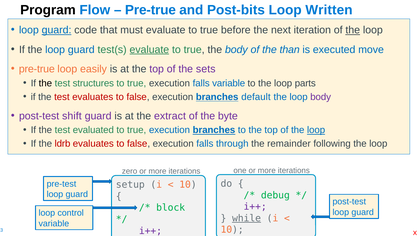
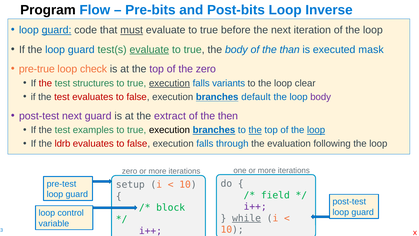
Pre-true at (150, 10): Pre-true -> Pre-bits
Written: Written -> Inverse
must underline: none -> present
the at (353, 30) underline: present -> none
move: move -> mask
easily: easily -> check
the sets: sets -> zero
the at (45, 83) colour: black -> red
execution at (169, 83) underline: none -> present
falls variable: variable -> variants
parts: parts -> clear
post-test shift: shift -> next
byte: byte -> then
evaluated: evaluated -> examples
execution at (169, 130) colour: blue -> black
the at (255, 130) underline: none -> present
remainder: remainder -> evaluation
debug: debug -> field
